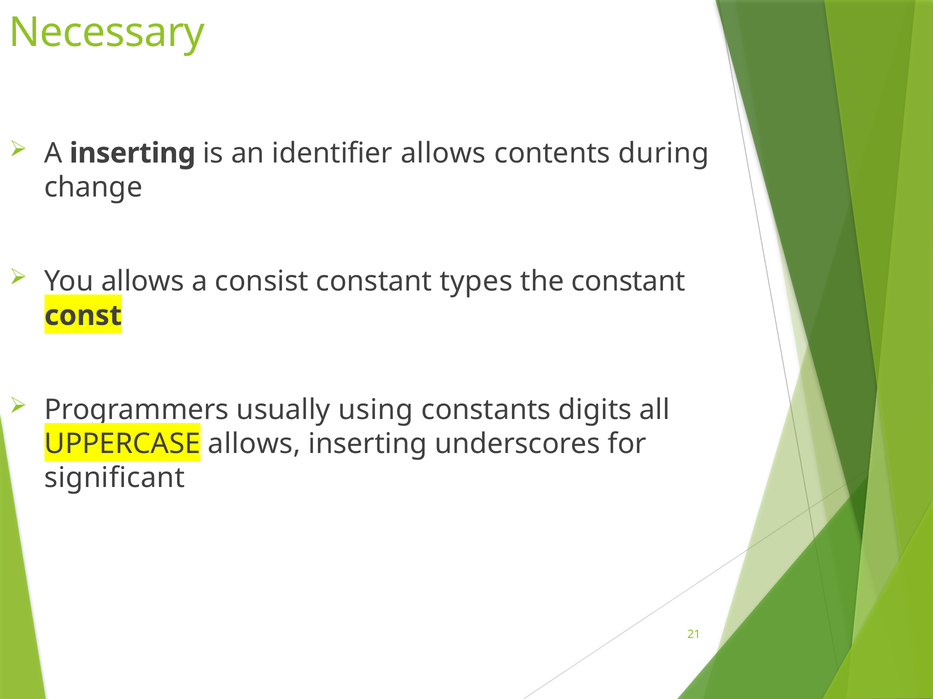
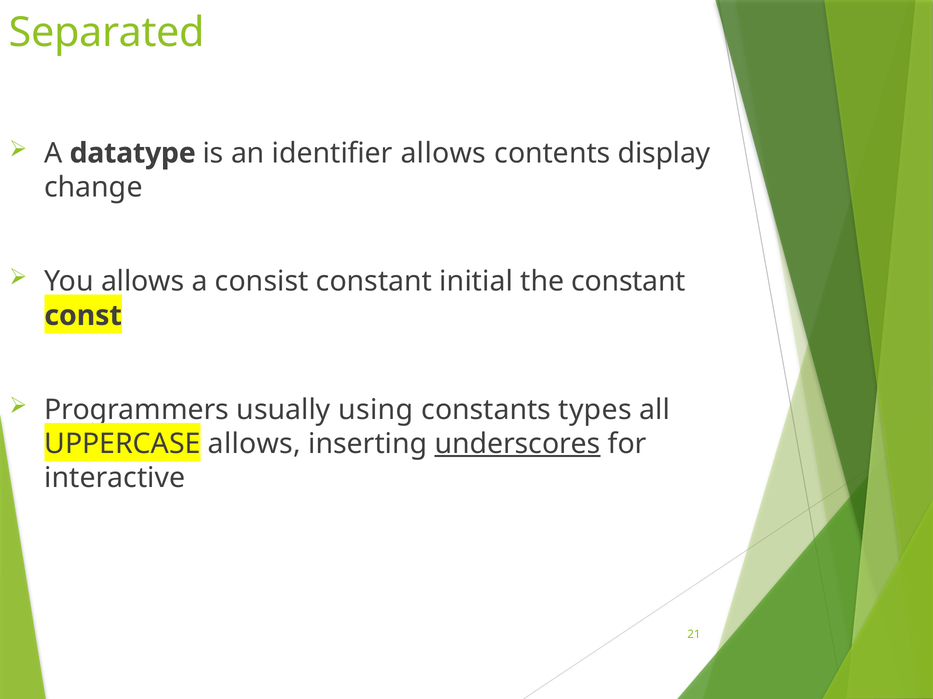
Necessary: Necessary -> Separated
A inserting: inserting -> datatype
during: during -> display
types: types -> initial
digits: digits -> types
underscores underline: none -> present
significant: significant -> interactive
